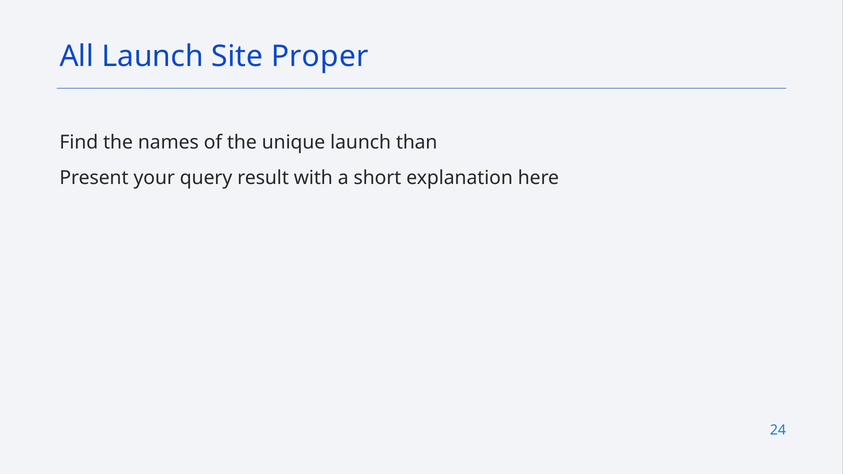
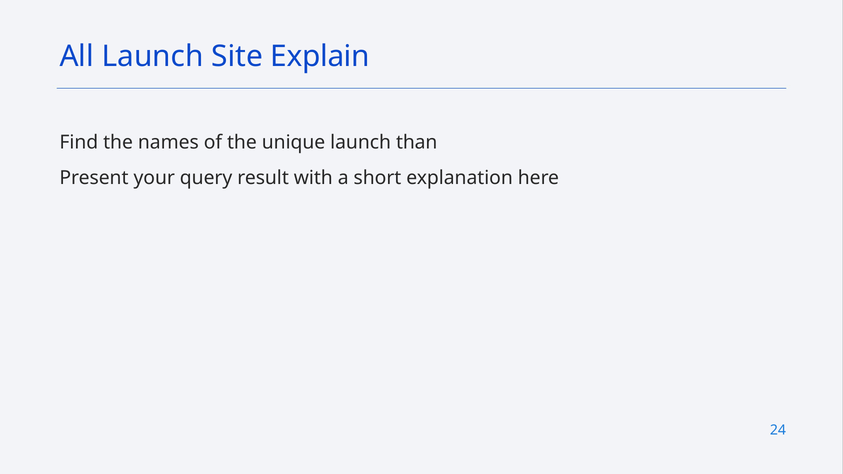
Proper: Proper -> Explain
